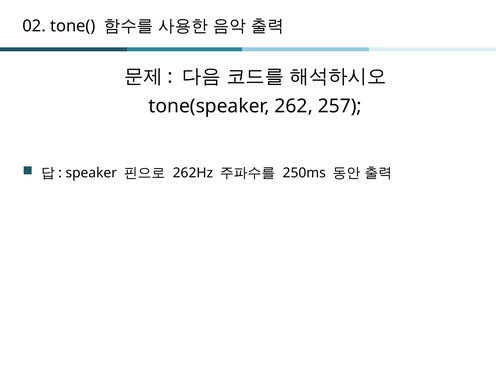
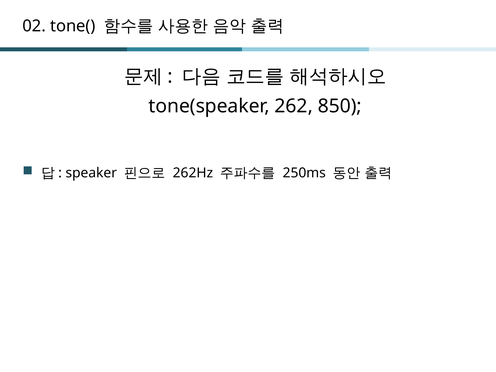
257: 257 -> 850
